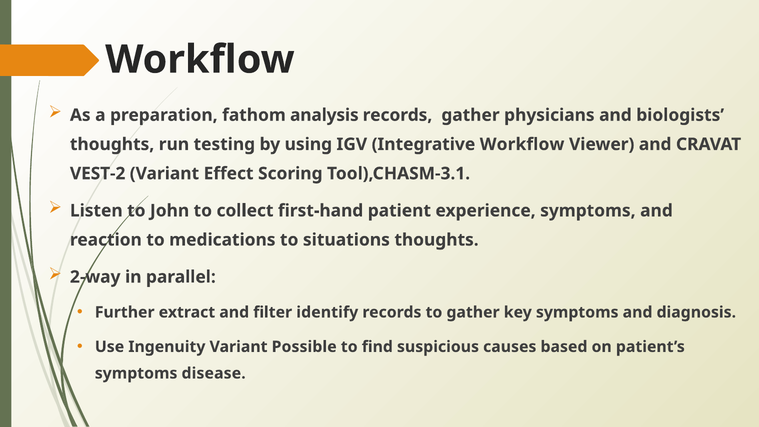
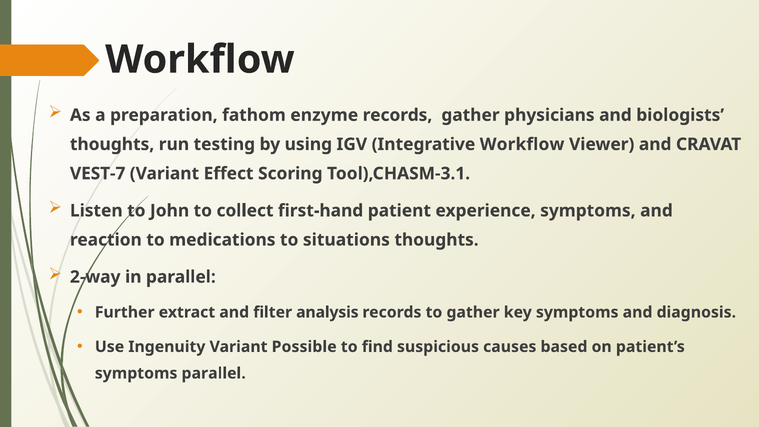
analysis: analysis -> enzyme
VEST-2: VEST-2 -> VEST-7
identify: identify -> analysis
symptoms disease: disease -> parallel
